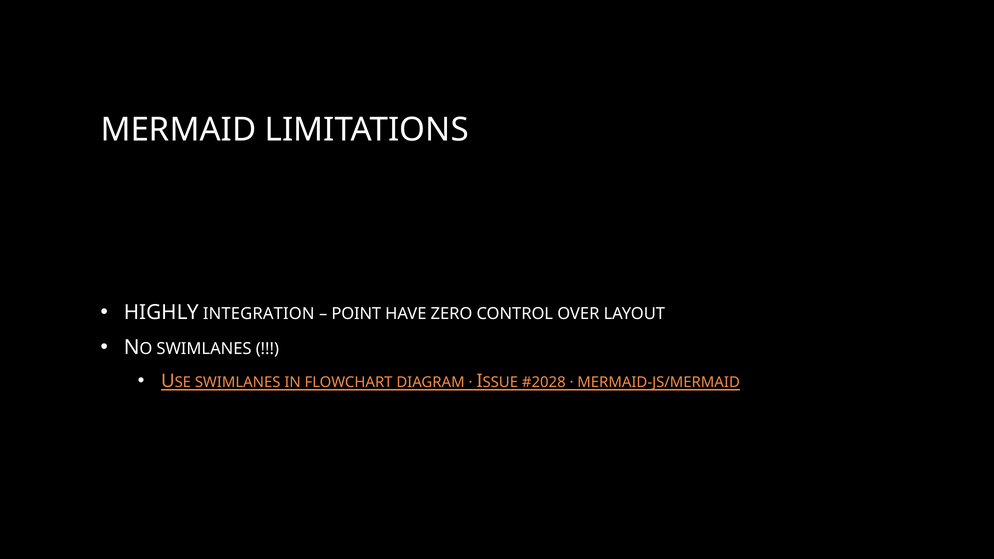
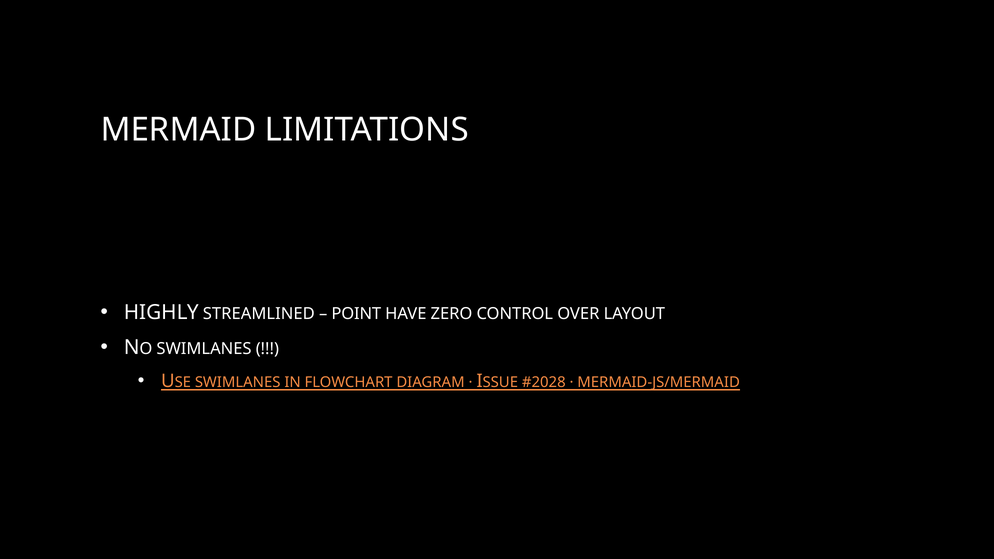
INTEGRATION: INTEGRATION -> STREAMLINED
